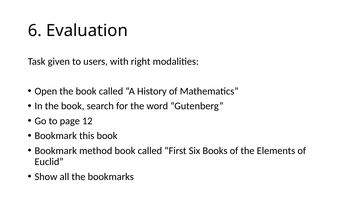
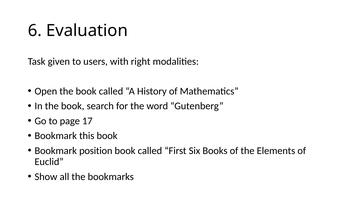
12: 12 -> 17
method: method -> position
